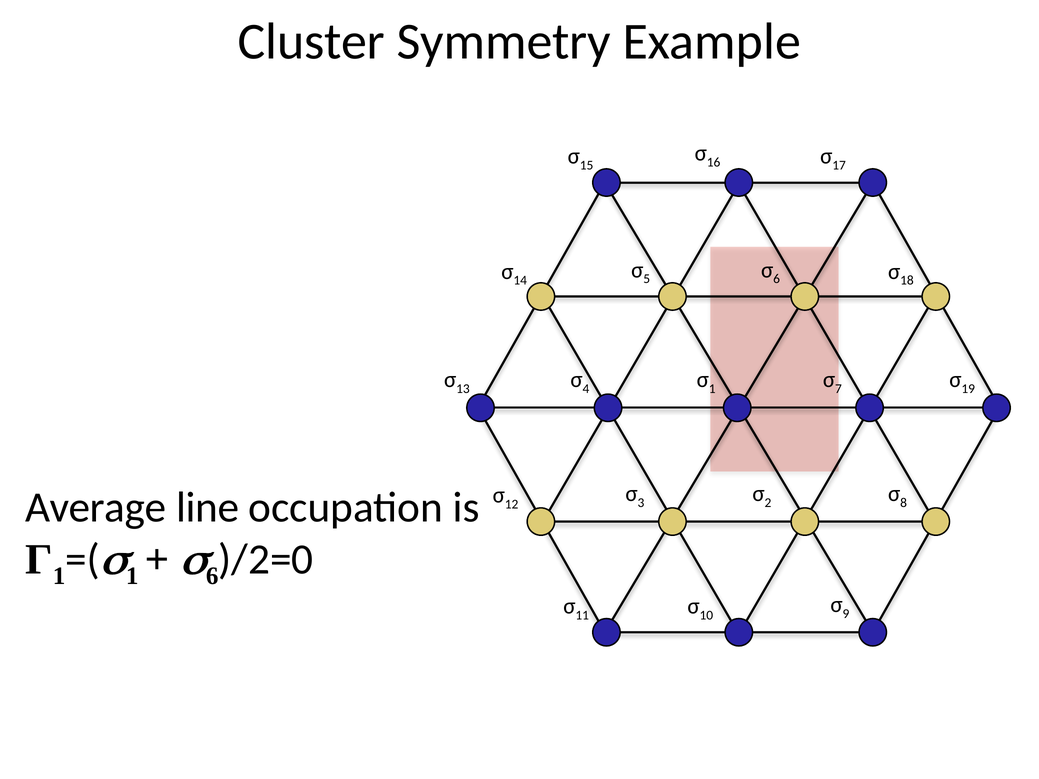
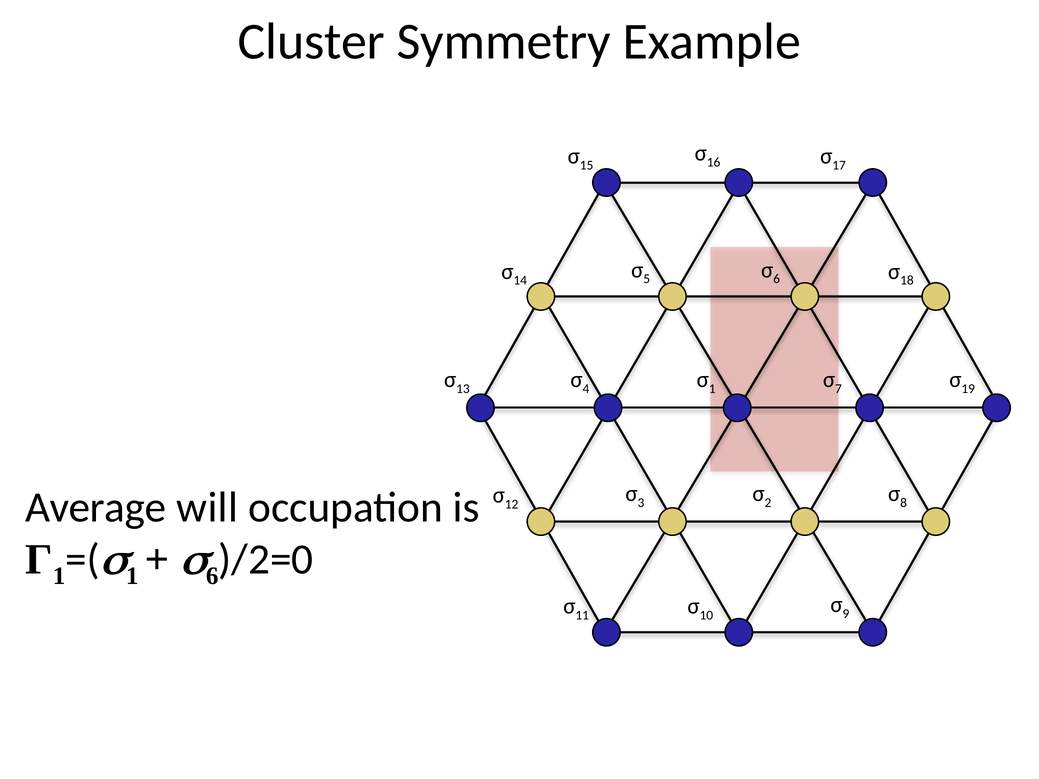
line: line -> will
